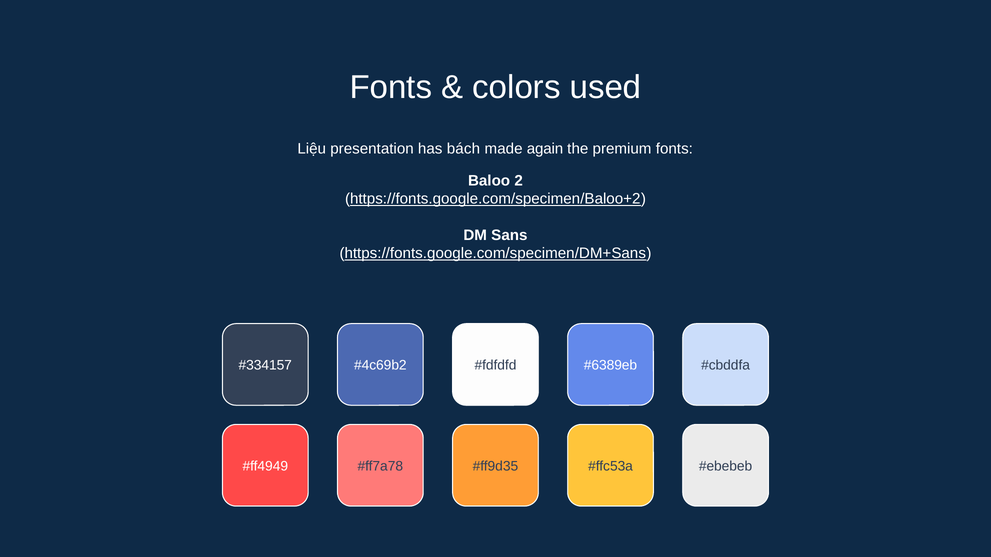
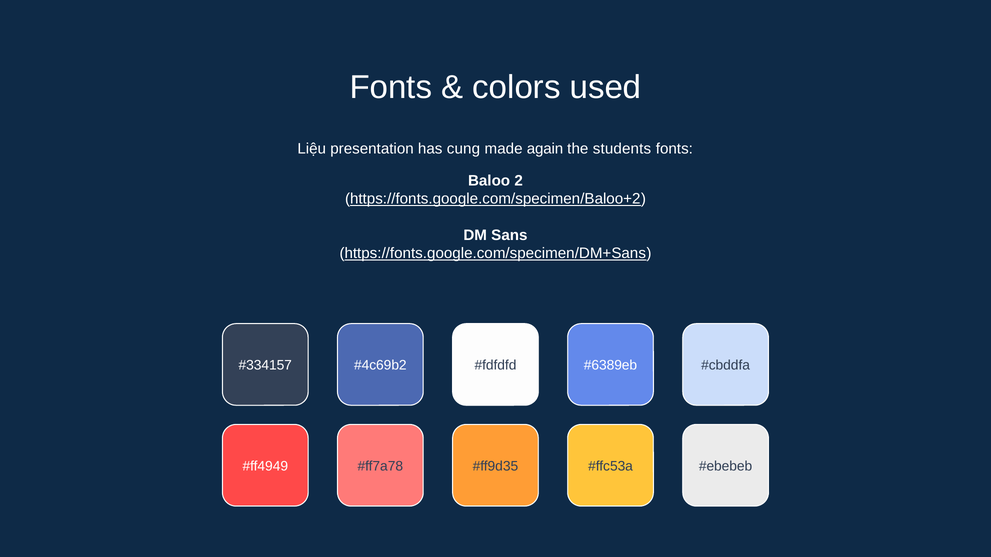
bách: bách -> cung
premium: premium -> students
